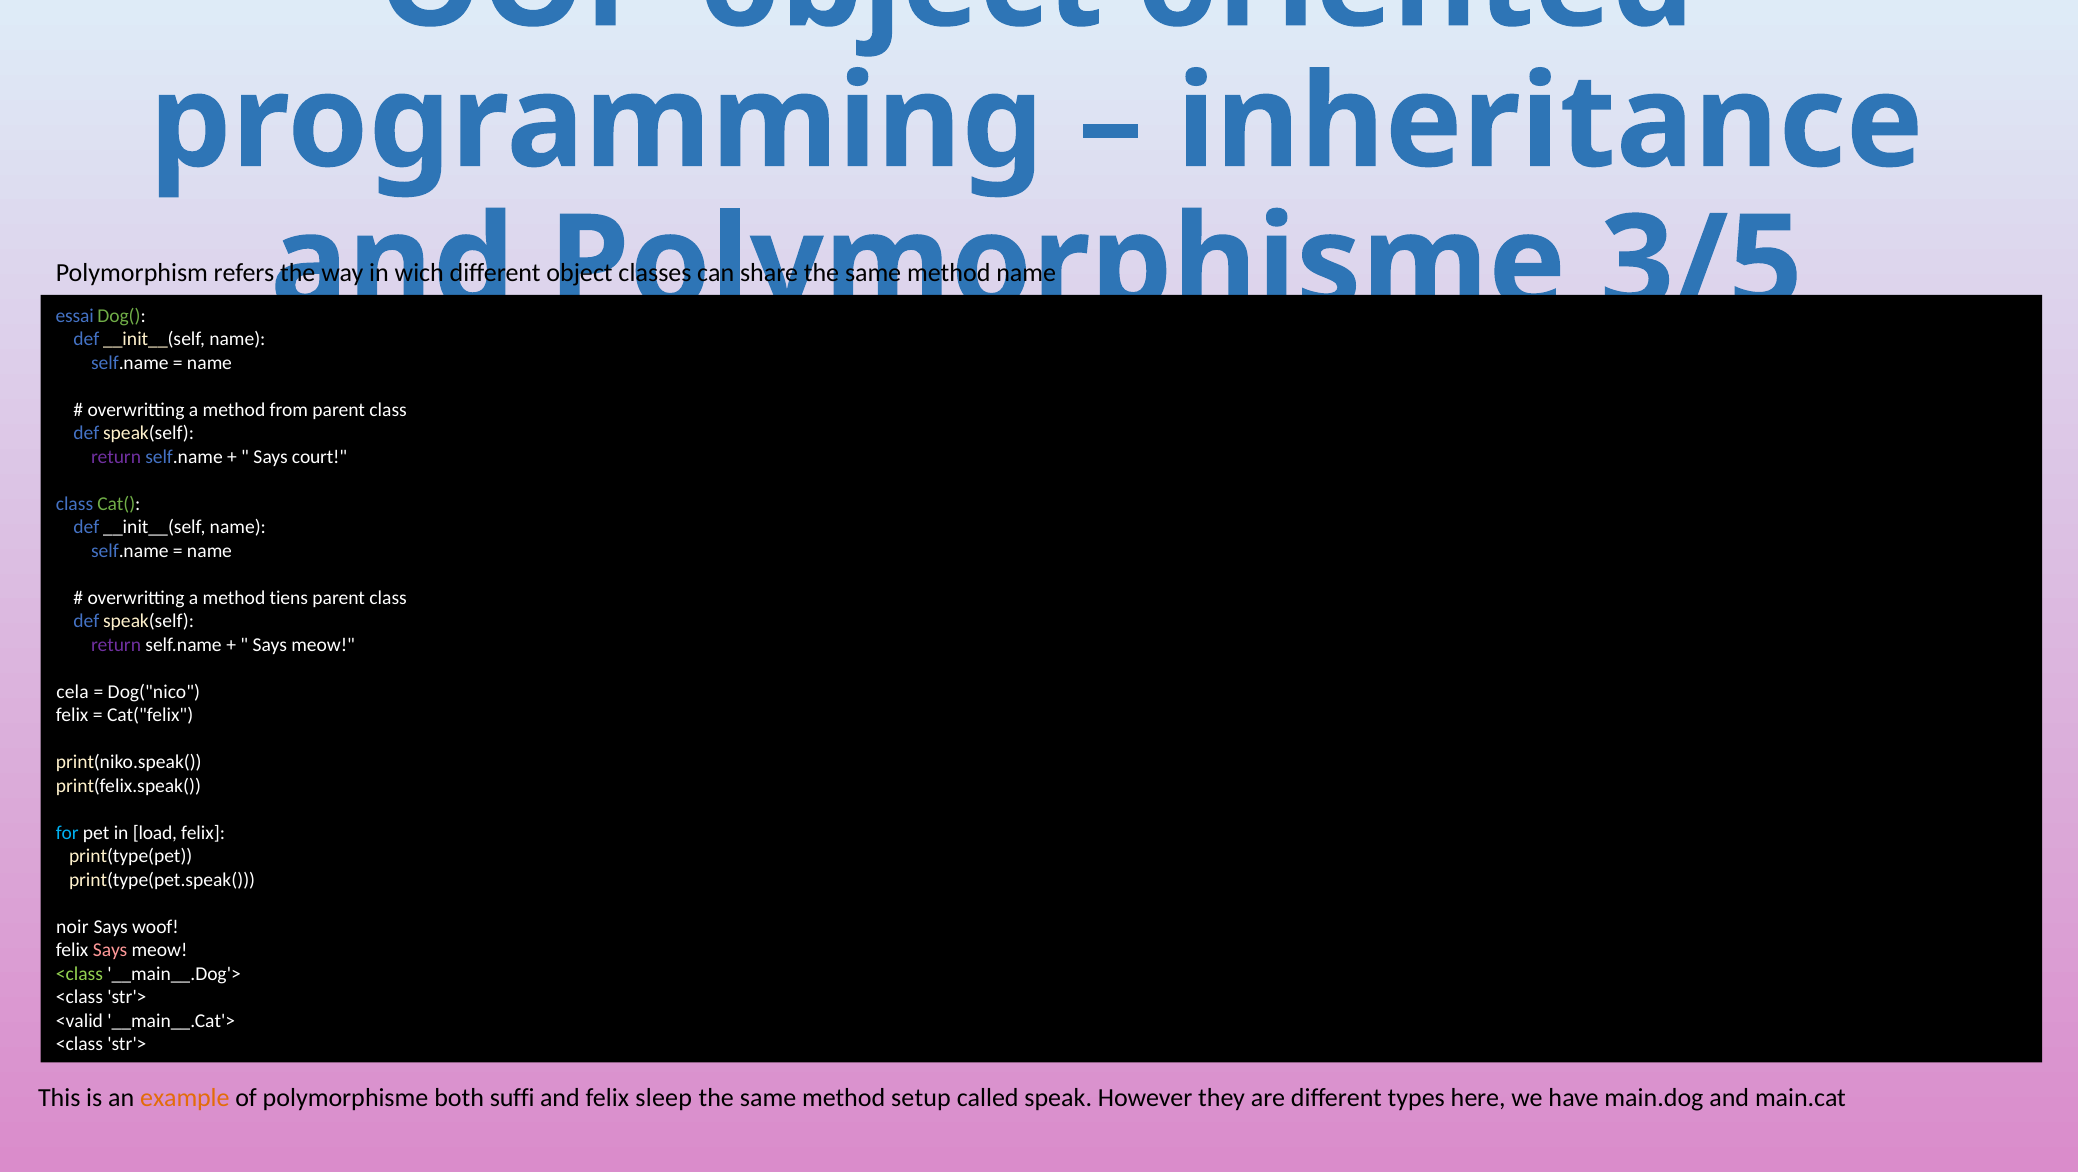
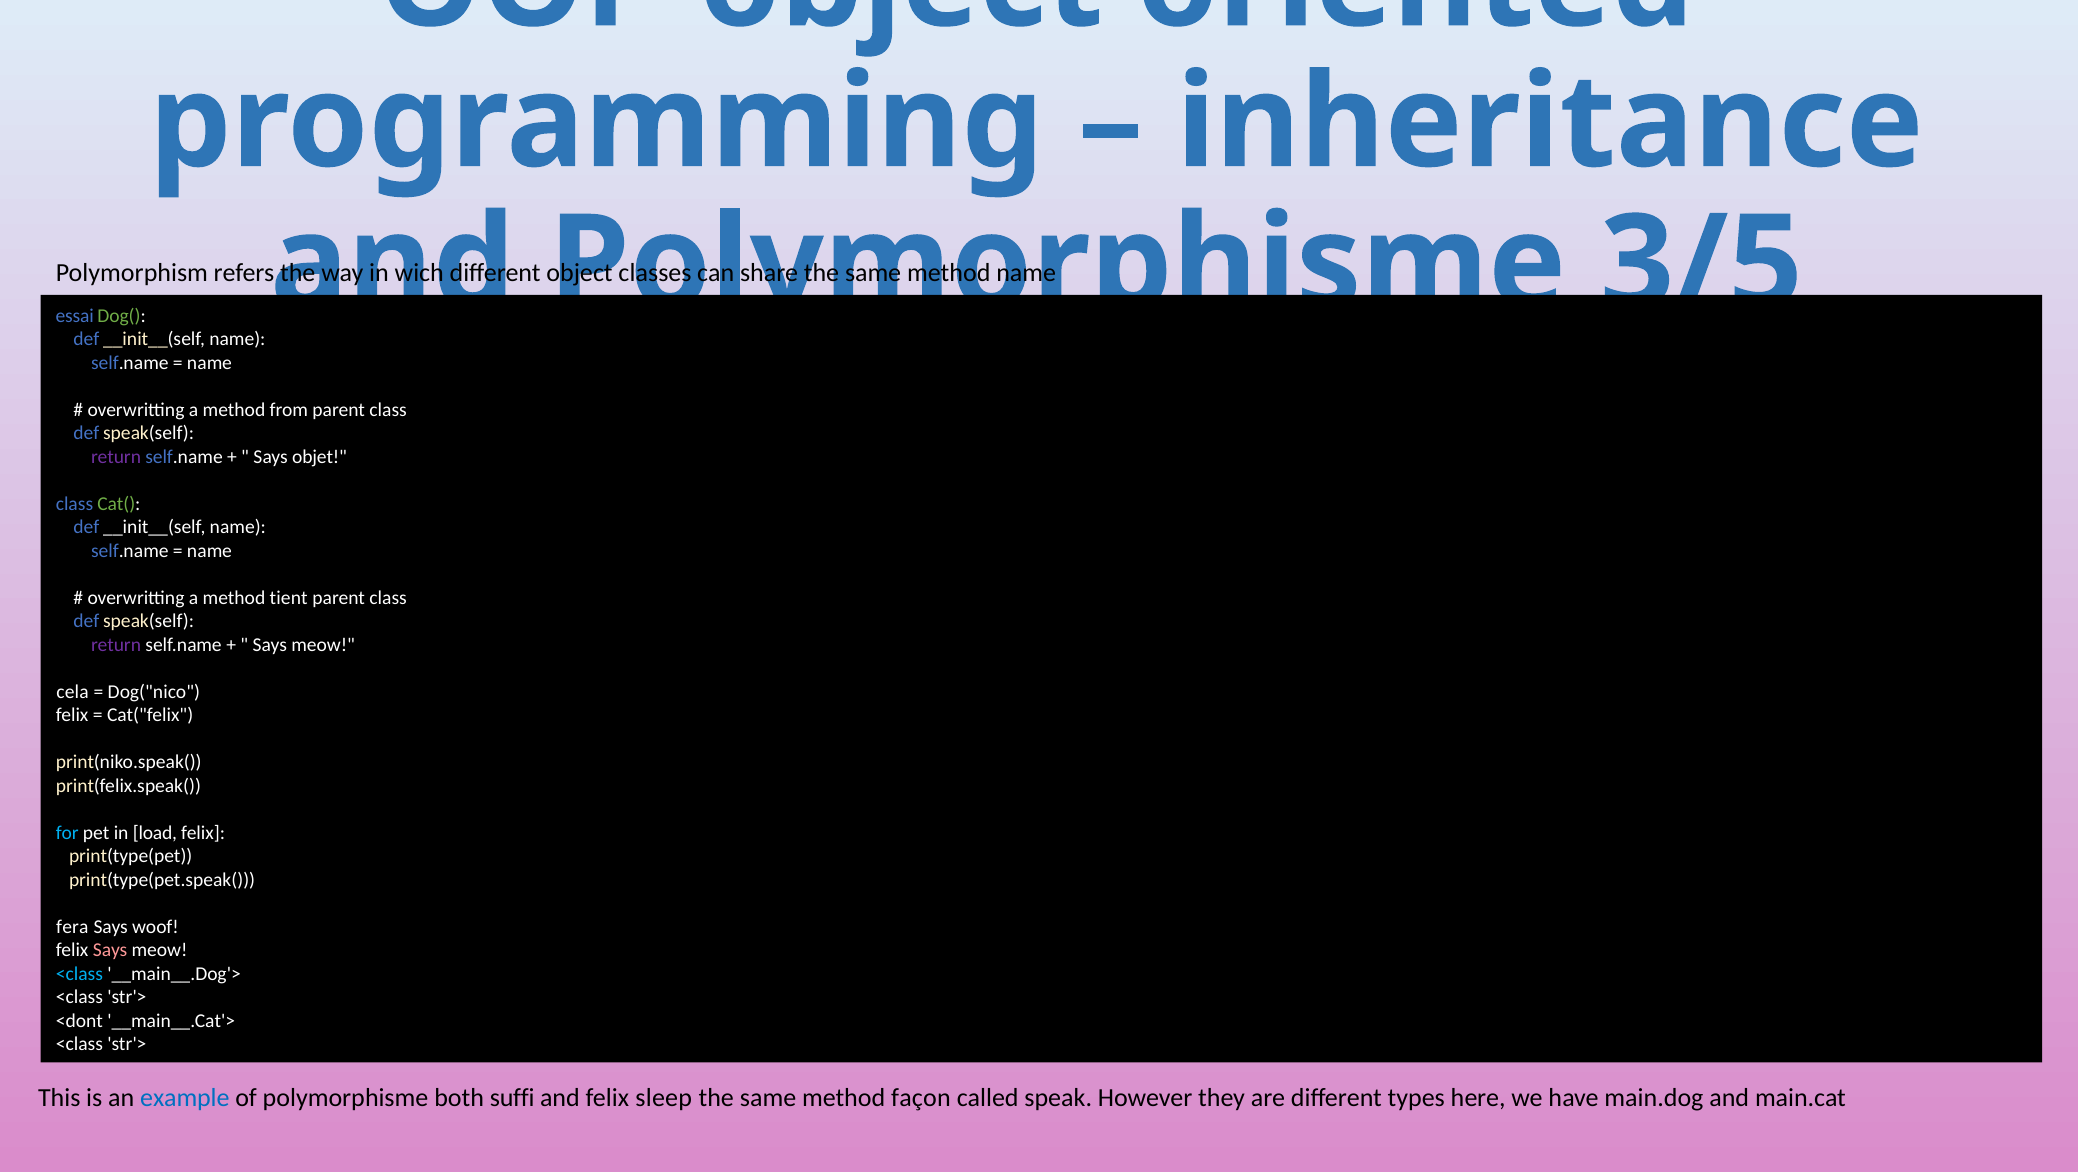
court: court -> objet
tiens: tiens -> tient
noir: noir -> fera
<class at (79, 974) colour: light green -> light blue
<valid: <valid -> <dont
example colour: orange -> blue
setup: setup -> façon
